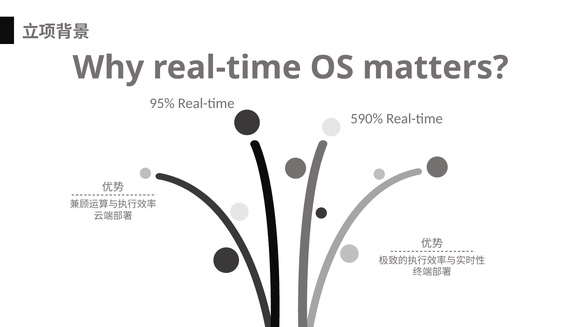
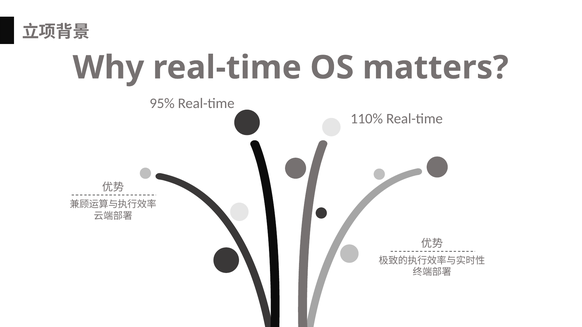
590%: 590% -> 110%
